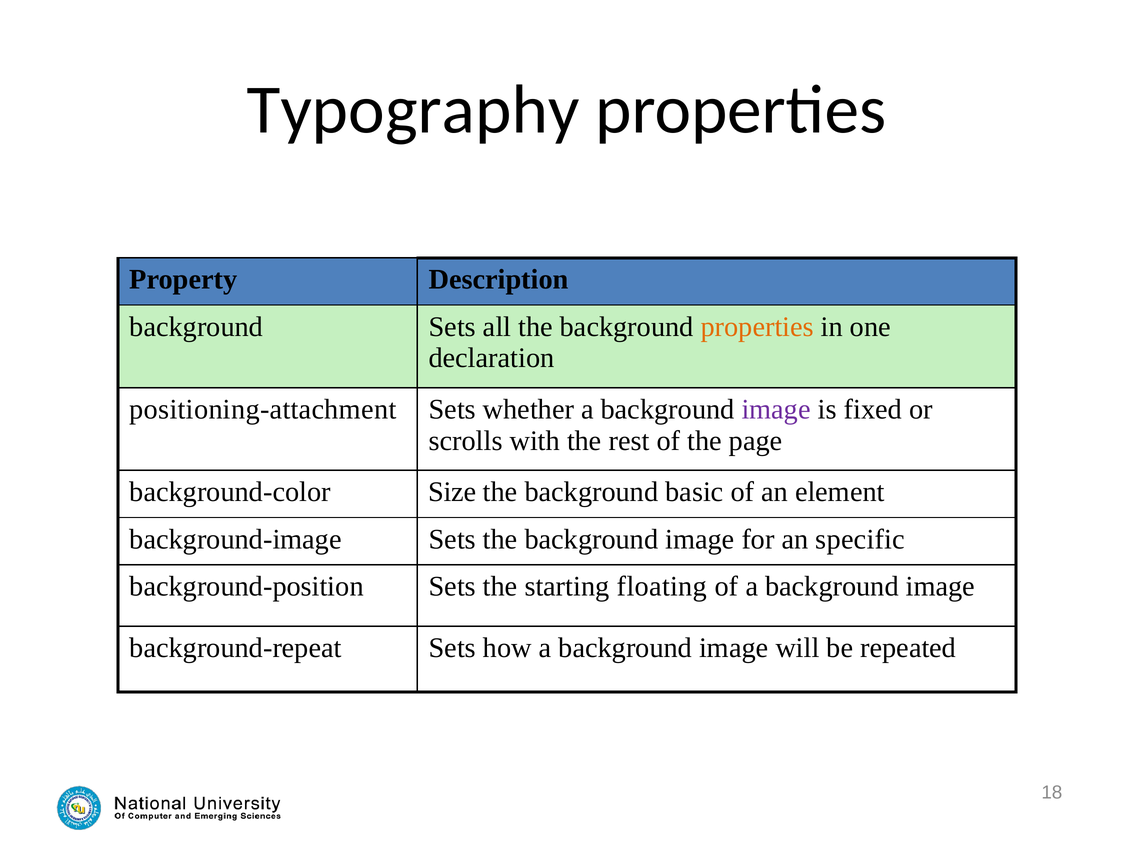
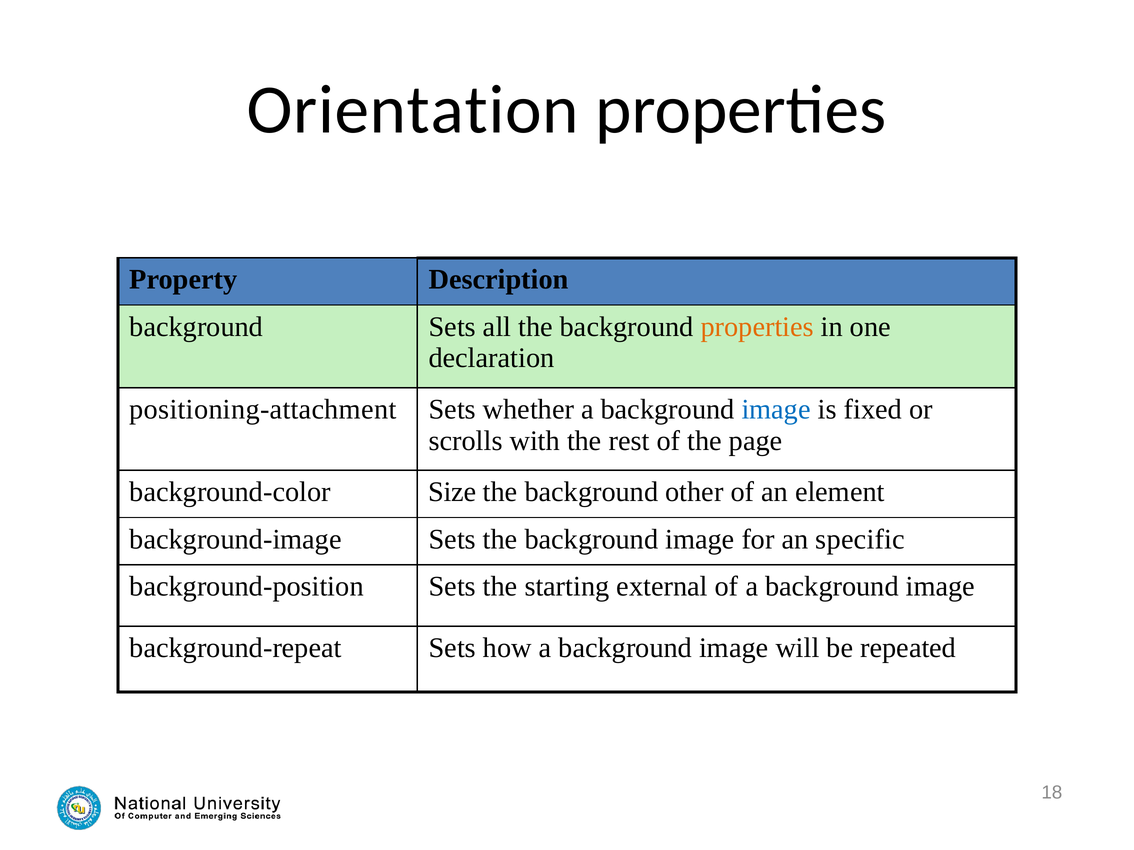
Typography: Typography -> Orientation
image at (776, 410) colour: purple -> blue
basic: basic -> other
floating: floating -> external
